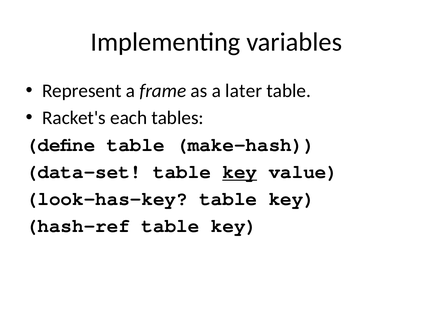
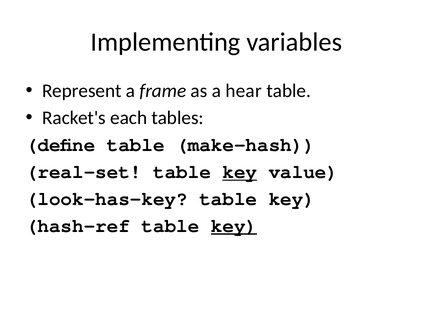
later: later -> hear
data-set: data-set -> real-set
key at (234, 226) underline: none -> present
